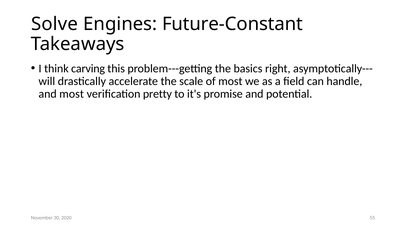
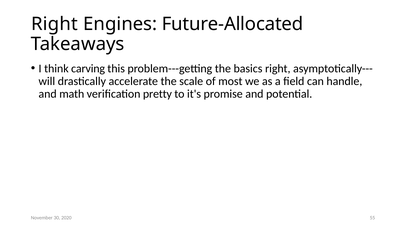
Solve at (55, 24): Solve -> Right
Future-Constant: Future-Constant -> Future-Allocated
and most: most -> math
